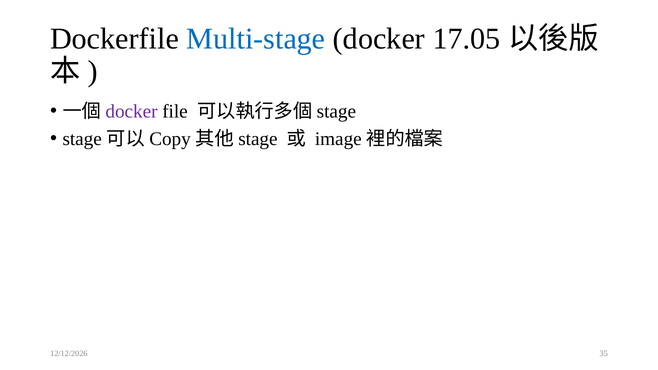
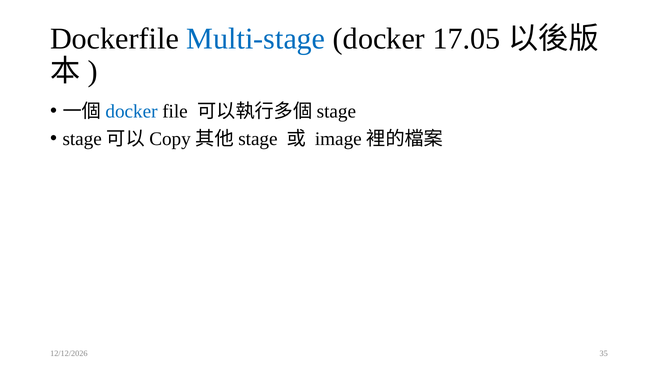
docker at (131, 111) colour: purple -> blue
